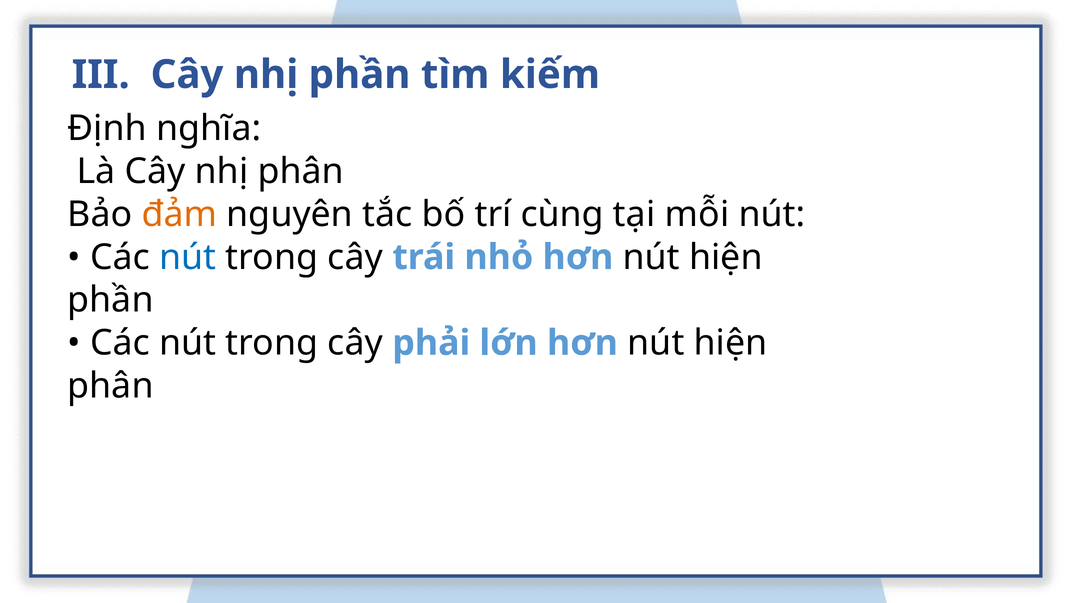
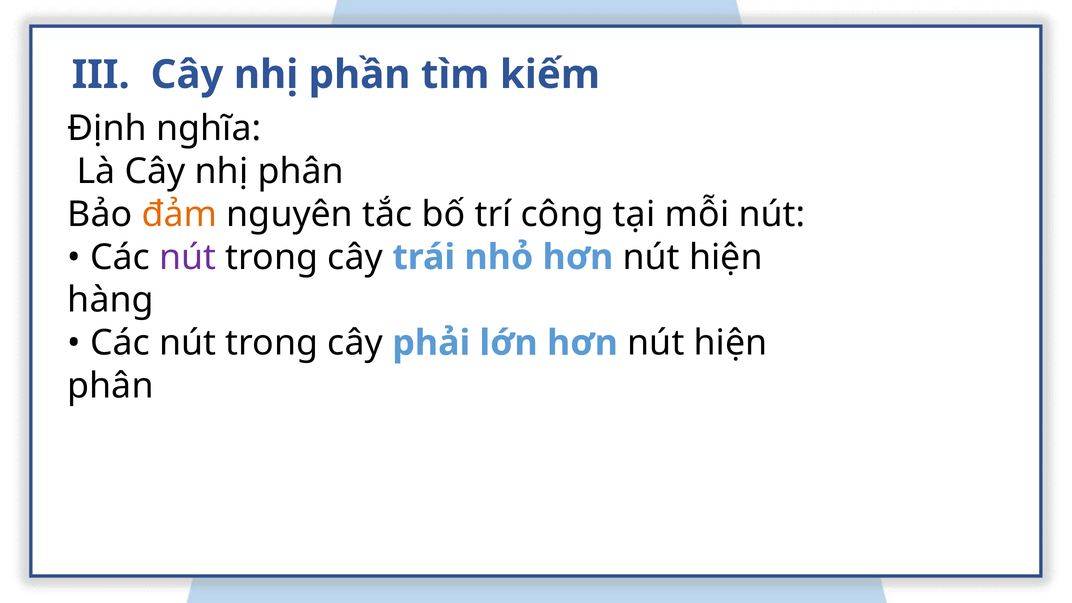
cùng: cùng -> công
nút at (188, 257) colour: blue -> purple
phần at (111, 300): phần -> hàng
